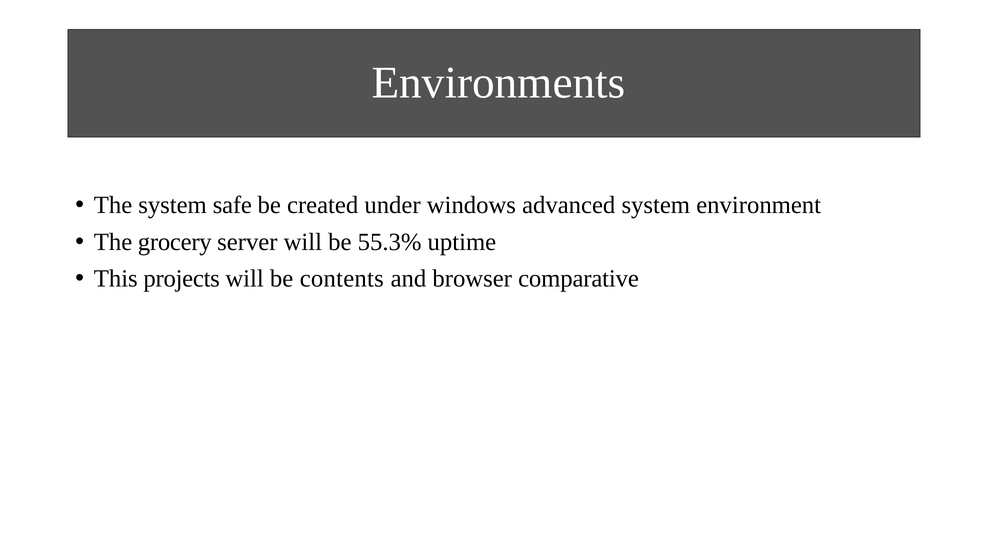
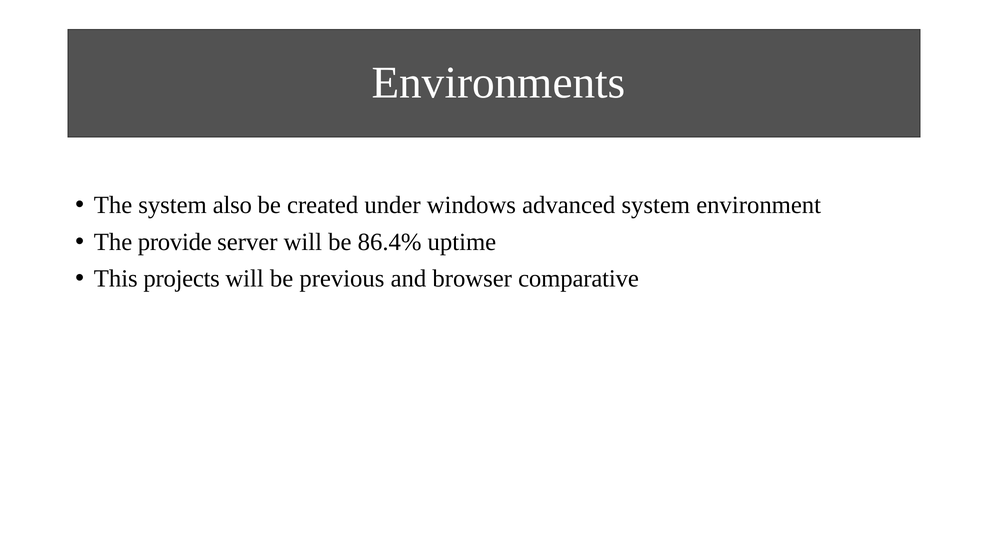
safe: safe -> also
grocery: grocery -> provide
55.3%: 55.3% -> 86.4%
contents: contents -> previous
